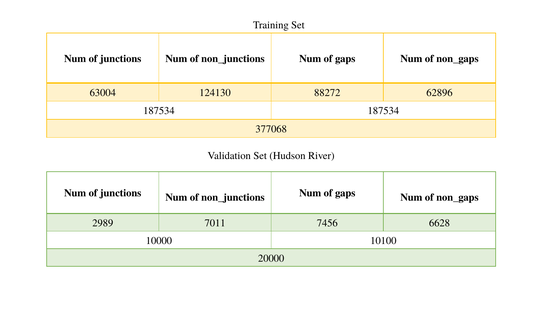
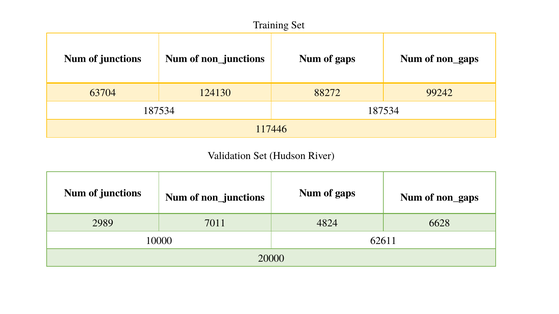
63004: 63004 -> 63704
62896: 62896 -> 99242
377068: 377068 -> 117446
7456: 7456 -> 4824
10100: 10100 -> 62611
